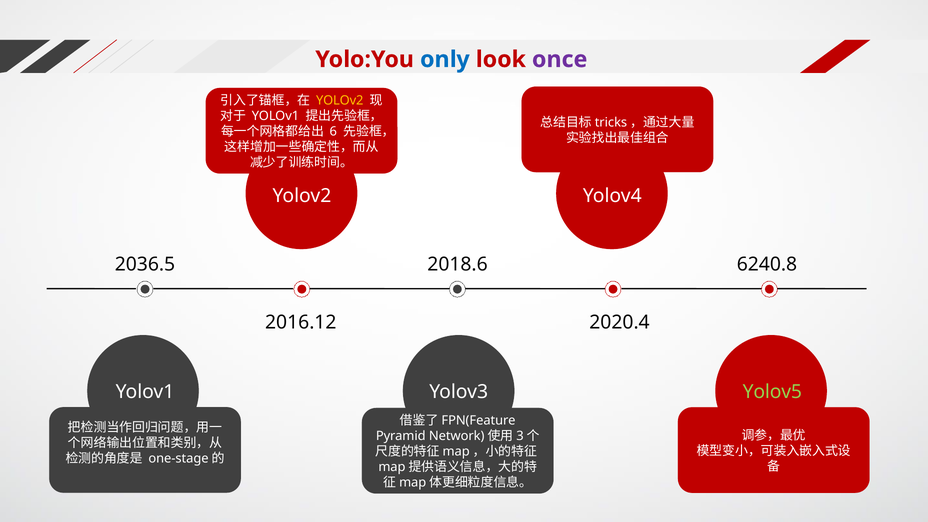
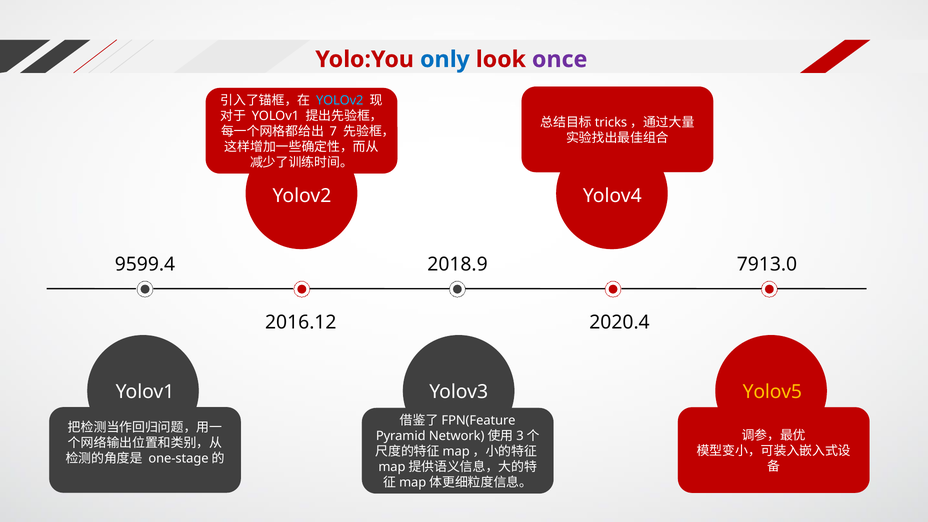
YOLOv2 at (340, 101) colour: yellow -> light blue
6: 6 -> 7
2036.5: 2036.5 -> 9599.4
2018.6: 2018.6 -> 2018.9
6240.8: 6240.8 -> 7913.0
Yolov5 colour: light green -> yellow
